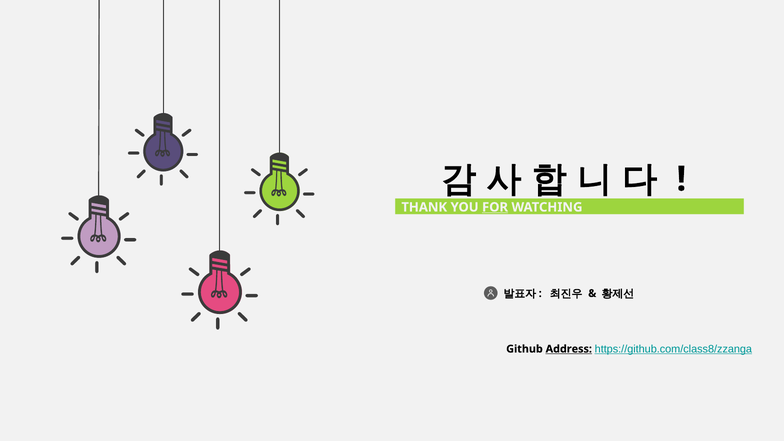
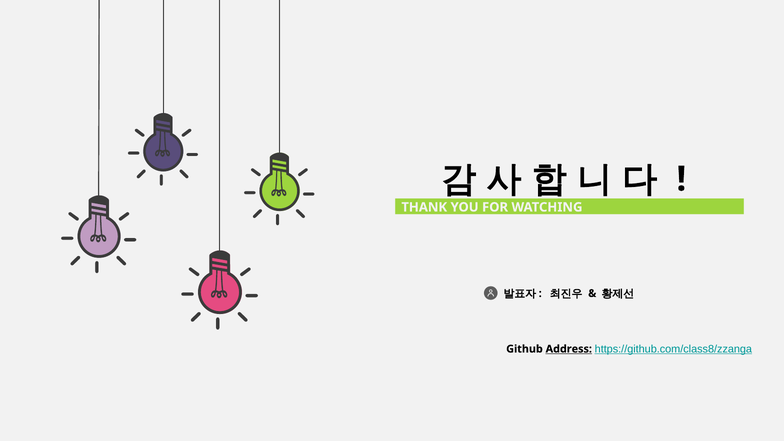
FOR underline: present -> none
